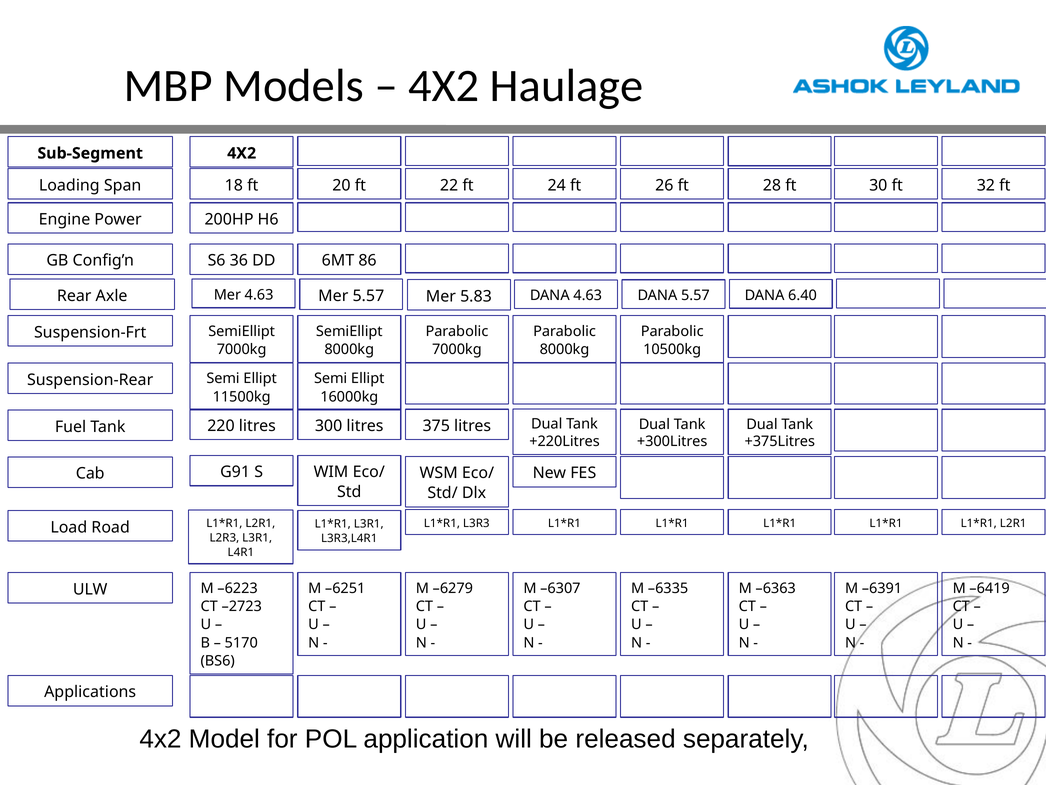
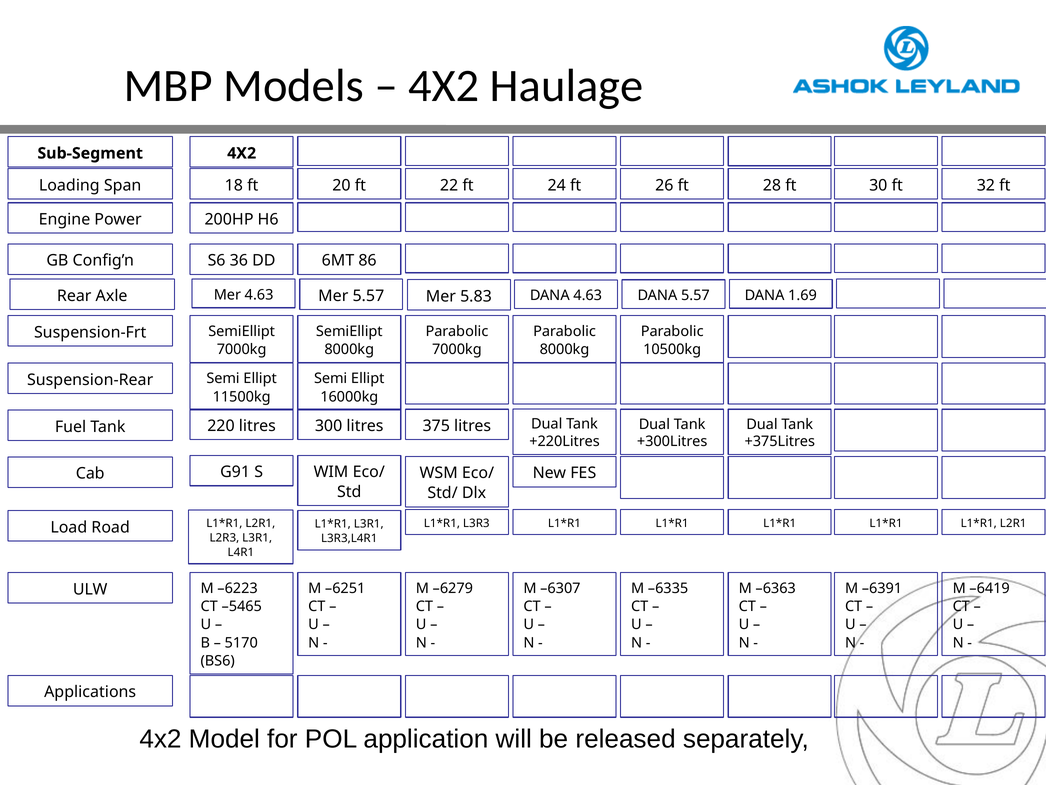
6.40: 6.40 -> 1.69
–2723: –2723 -> –5465
